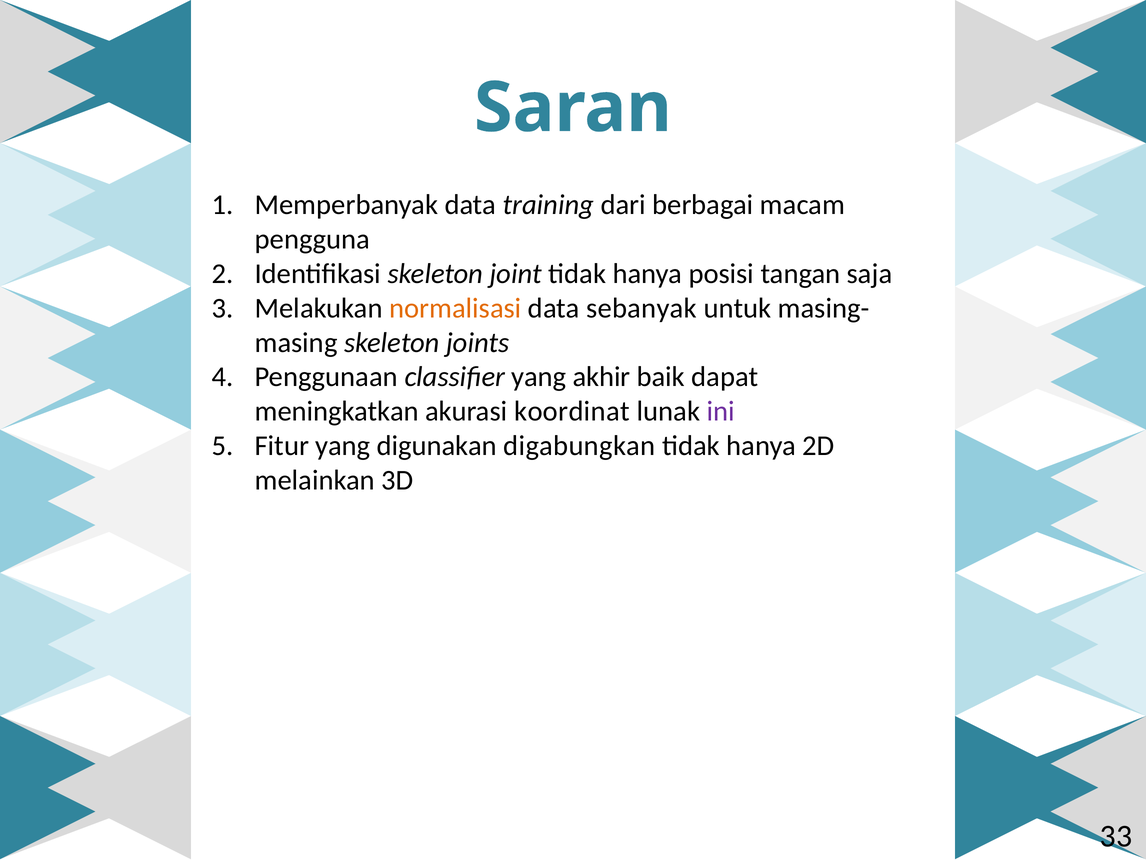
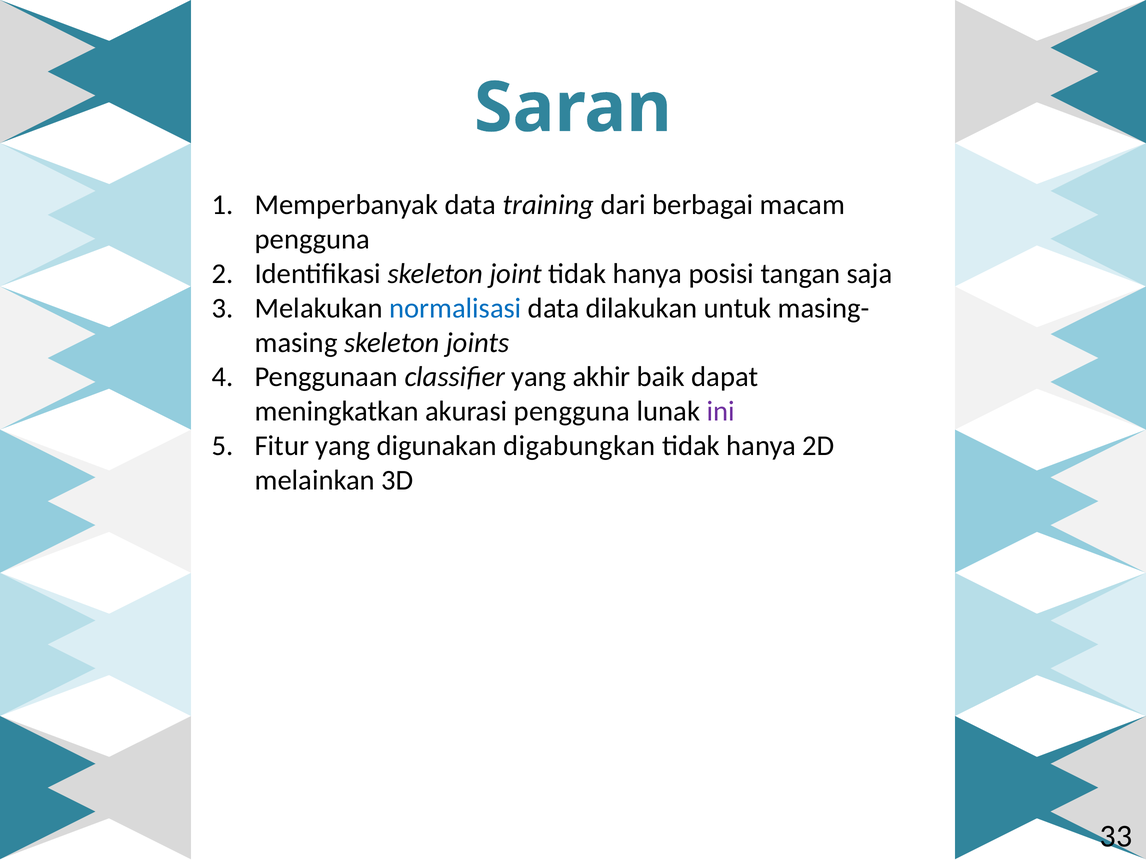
normalisasi colour: orange -> blue
sebanyak: sebanyak -> dilakukan
akurasi koordinat: koordinat -> pengguna
